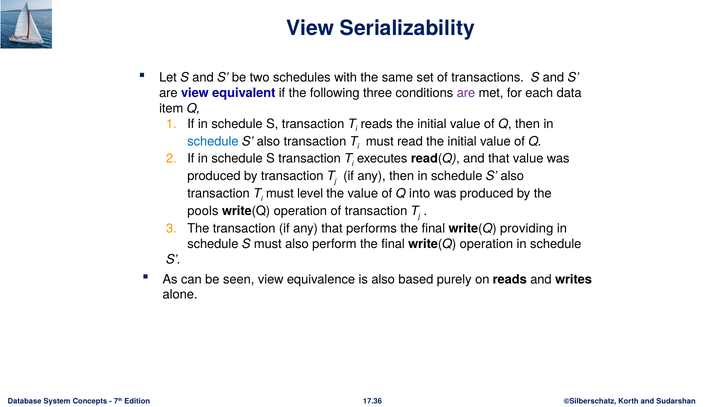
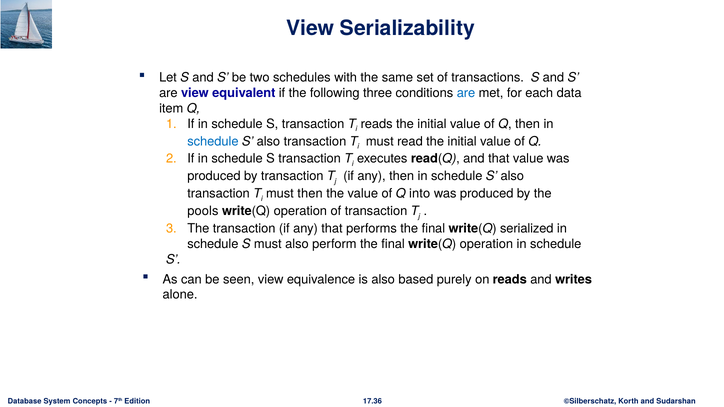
are at (466, 93) colour: purple -> blue
must level: level -> then
providing: providing -> serialized
